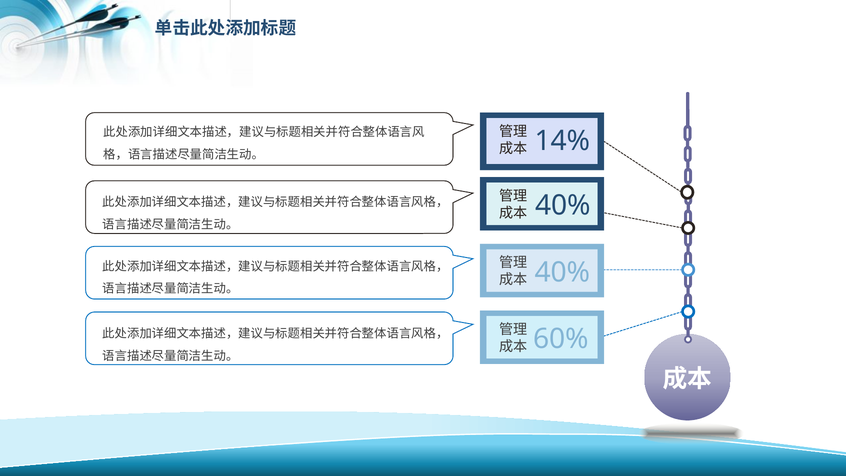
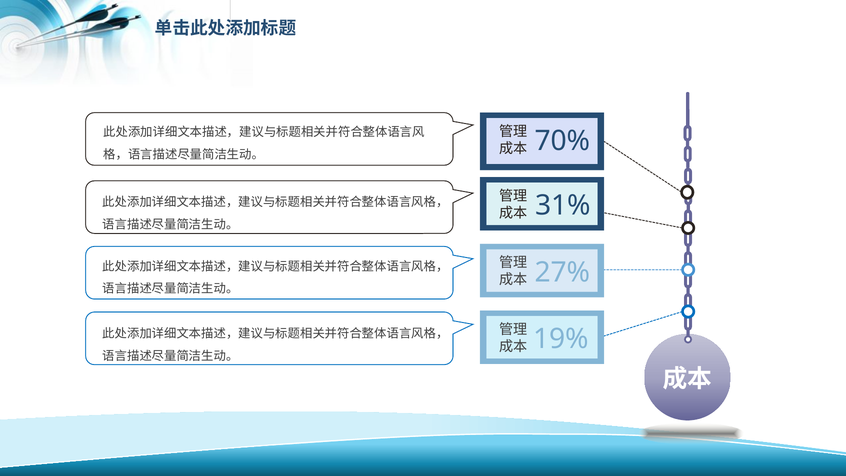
14%: 14% -> 70%
40% at (563, 205): 40% -> 31%
40% at (563, 272): 40% -> 27%
60%: 60% -> 19%
